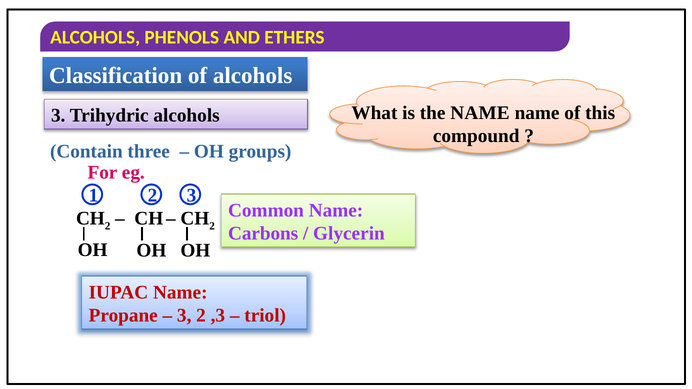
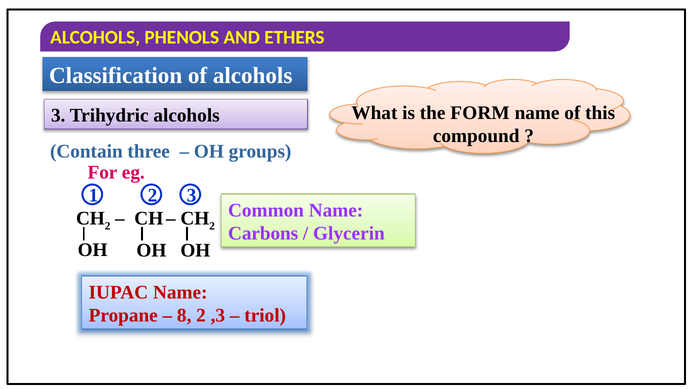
the NAME: NAME -> FORM
3 at (184, 316): 3 -> 8
